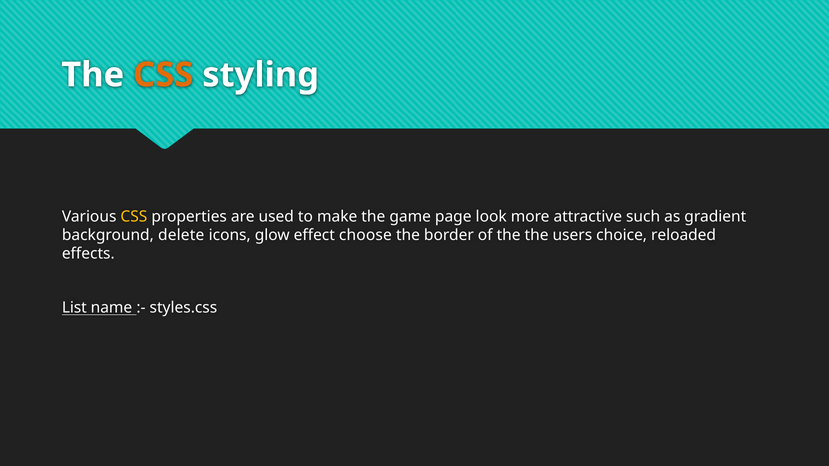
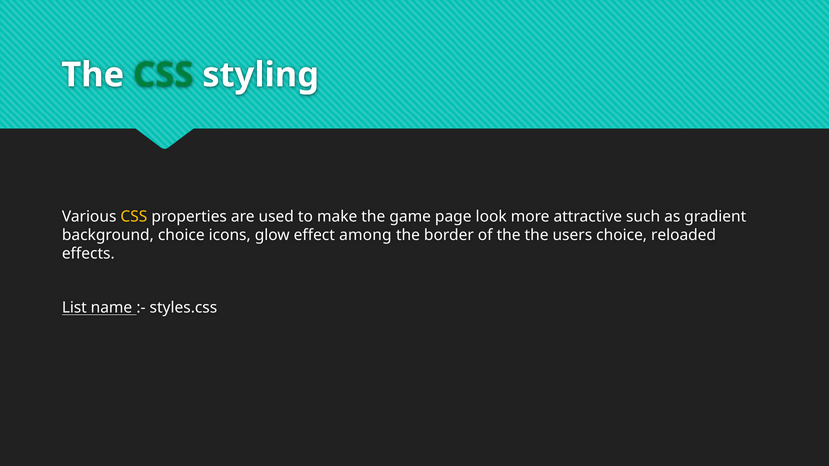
CSS at (163, 75) colour: orange -> green
background delete: delete -> choice
choose: choose -> among
